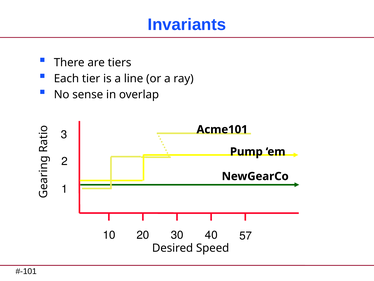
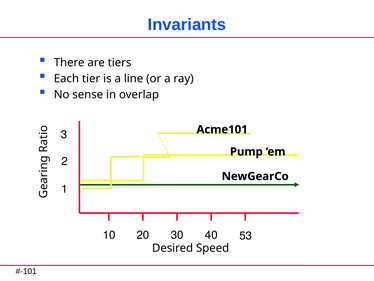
57: 57 -> 53
